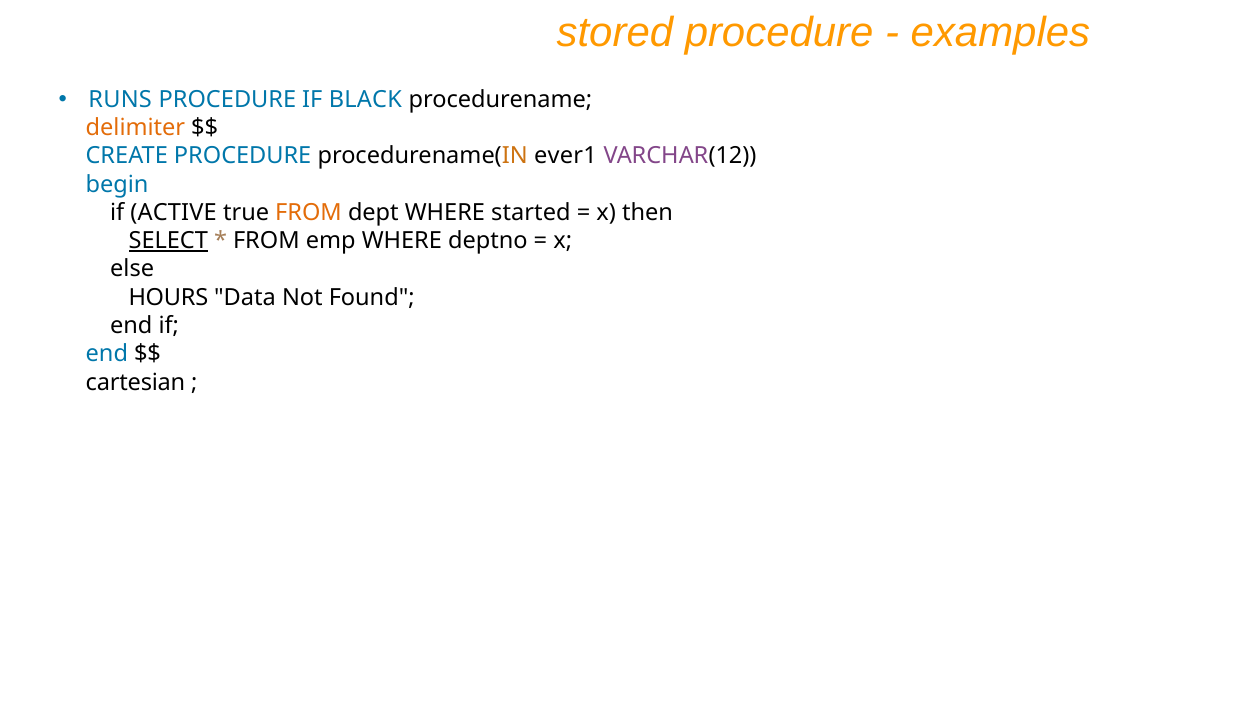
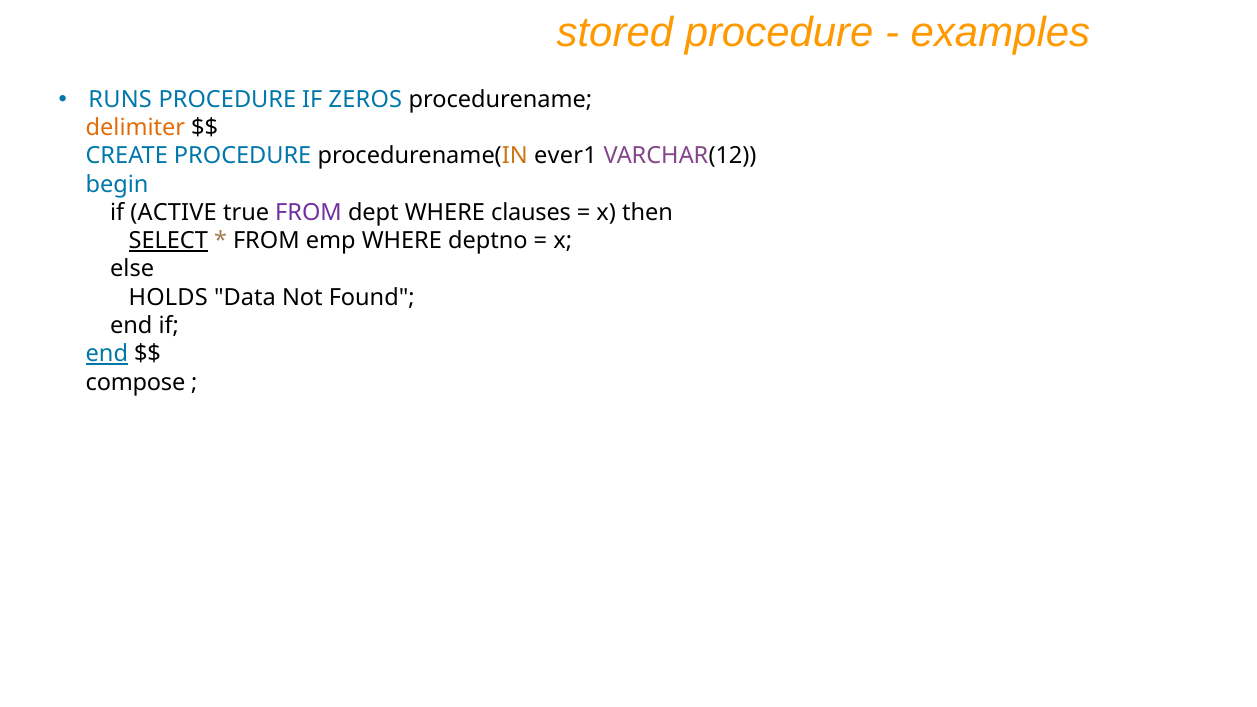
BLACK: BLACK -> ZEROS
FROM at (308, 213) colour: orange -> purple
started: started -> clauses
HOURS: HOURS -> HOLDS
end at (107, 354) underline: none -> present
cartesian: cartesian -> compose
